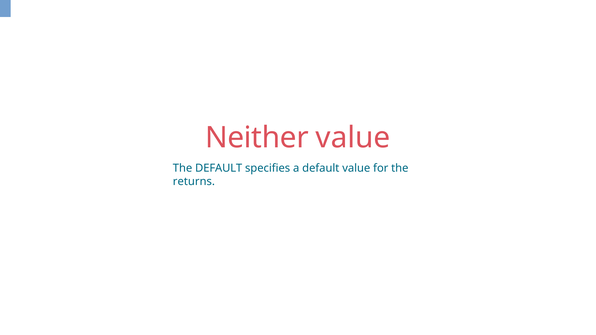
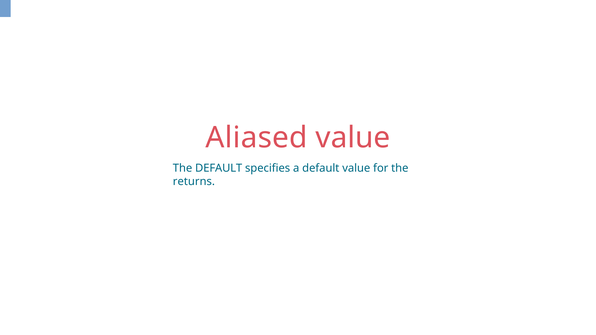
Neither: Neither -> Aliased
